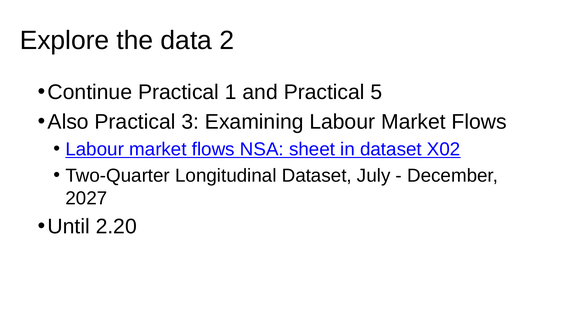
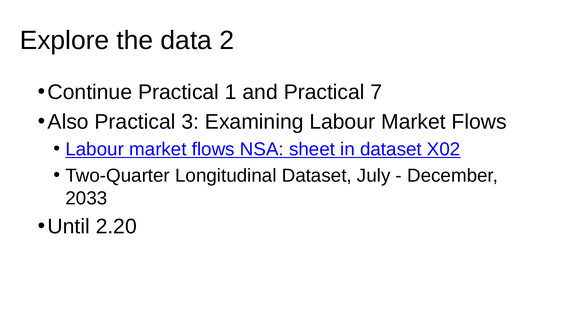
5: 5 -> 7
2027: 2027 -> 2033
